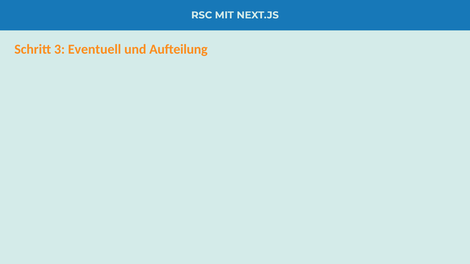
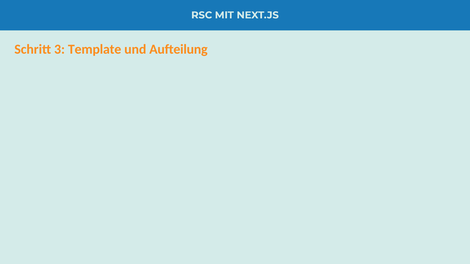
Eventuell: Eventuell -> Template
